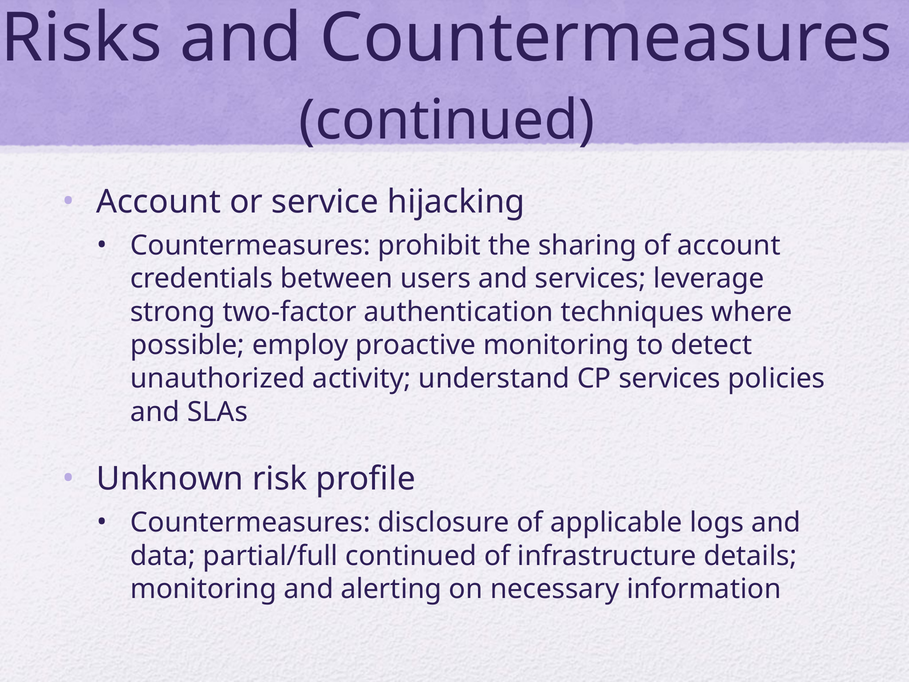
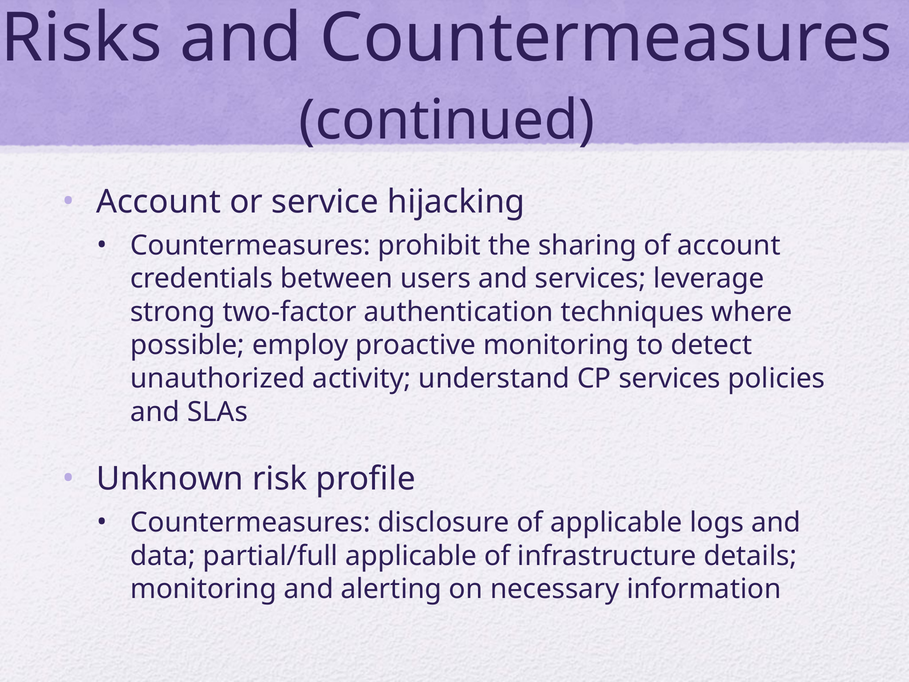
partial/full continued: continued -> applicable
